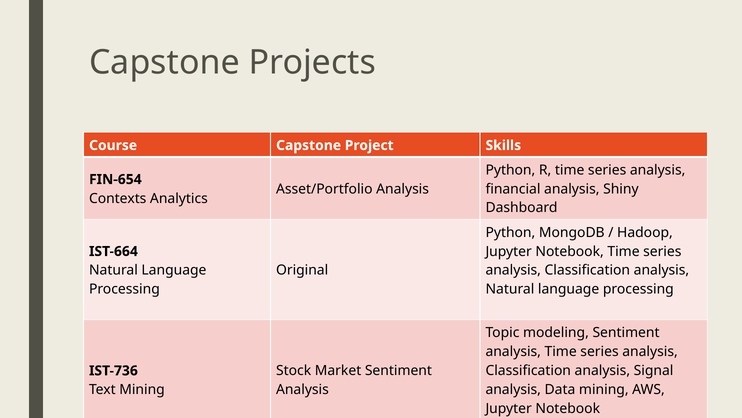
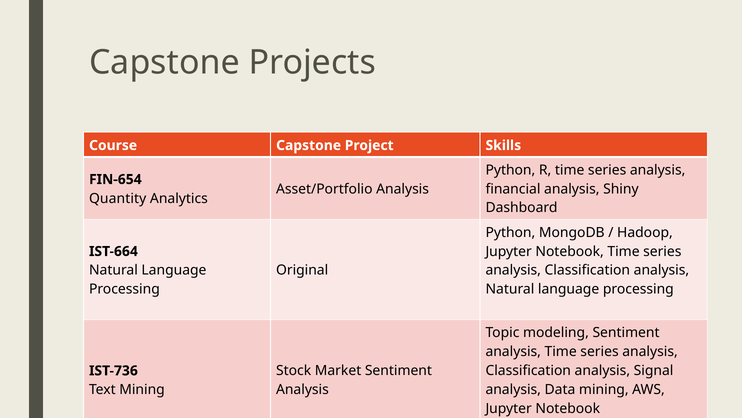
Contexts: Contexts -> Quantity
